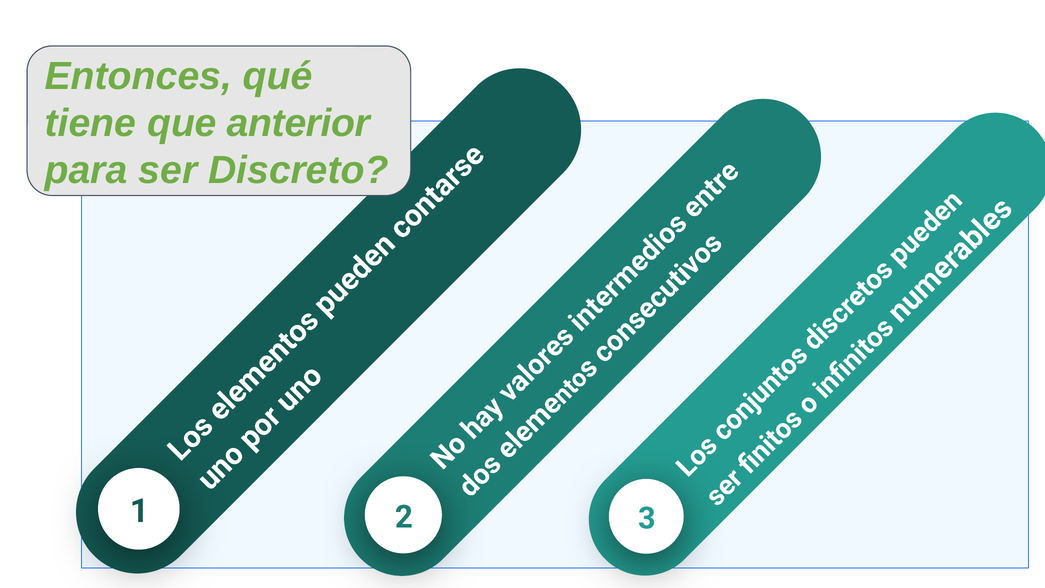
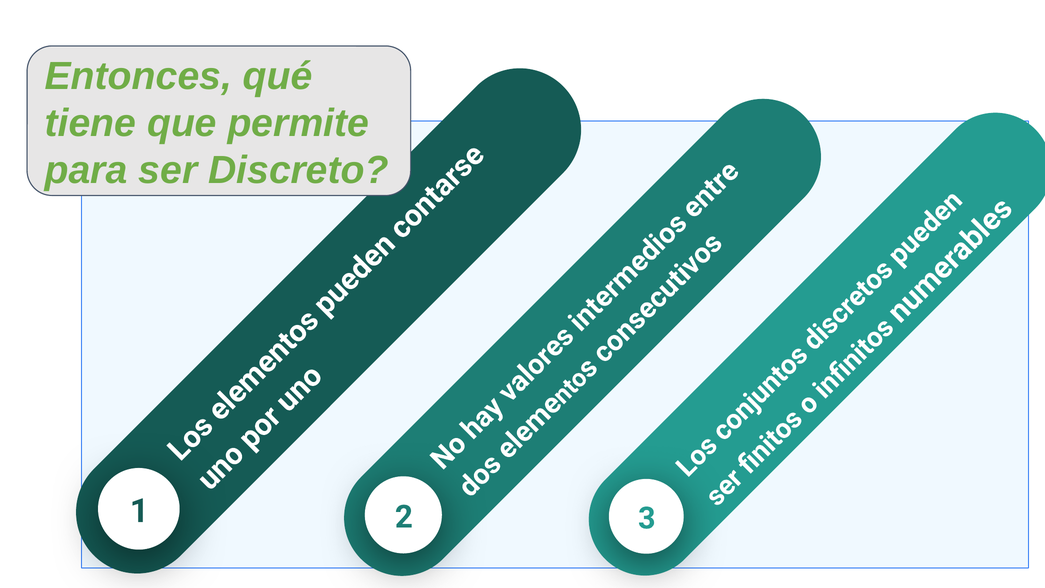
anterior: anterior -> permite
